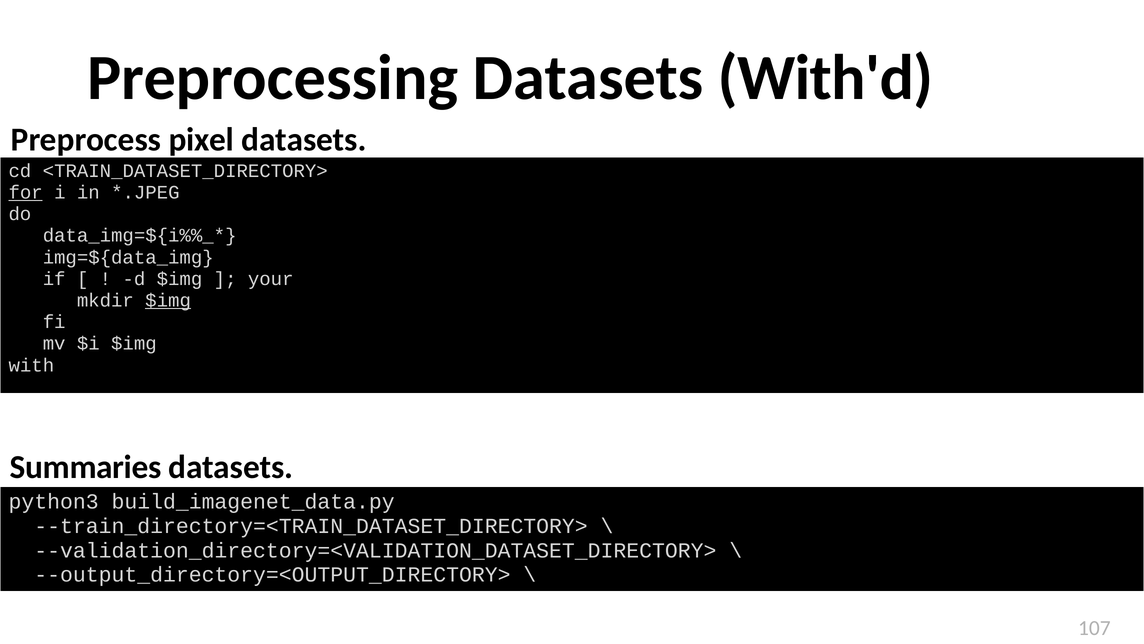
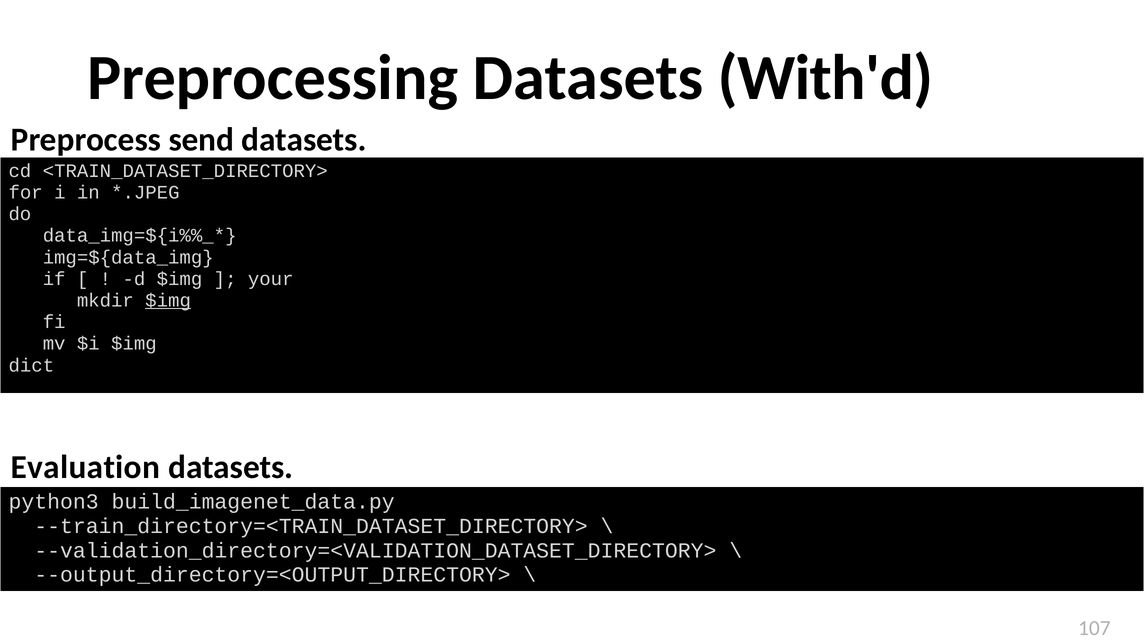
pixel: pixel -> send
for underline: present -> none
with: with -> dict
Summaries: Summaries -> Evaluation
